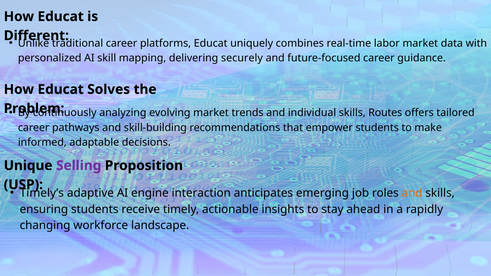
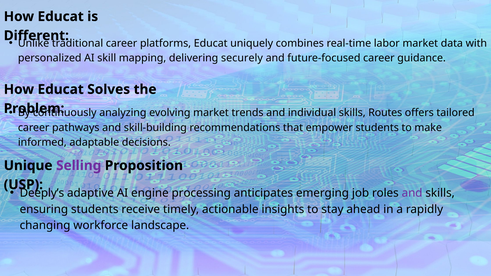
Timely’s: Timely’s -> Deeply’s
interaction: interaction -> processing
and at (412, 193) colour: orange -> purple
